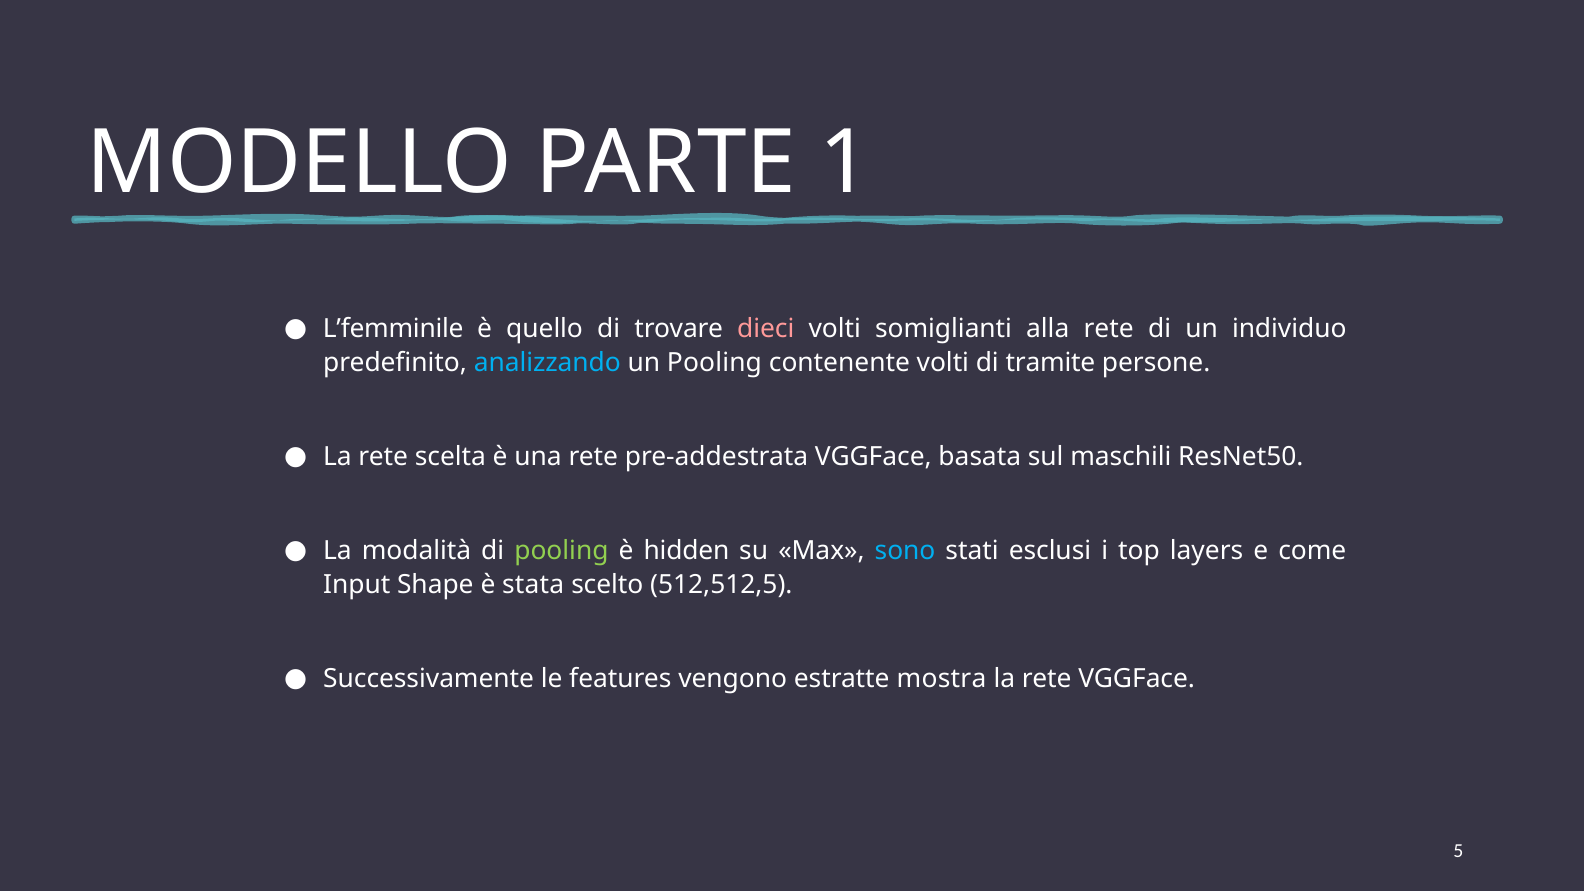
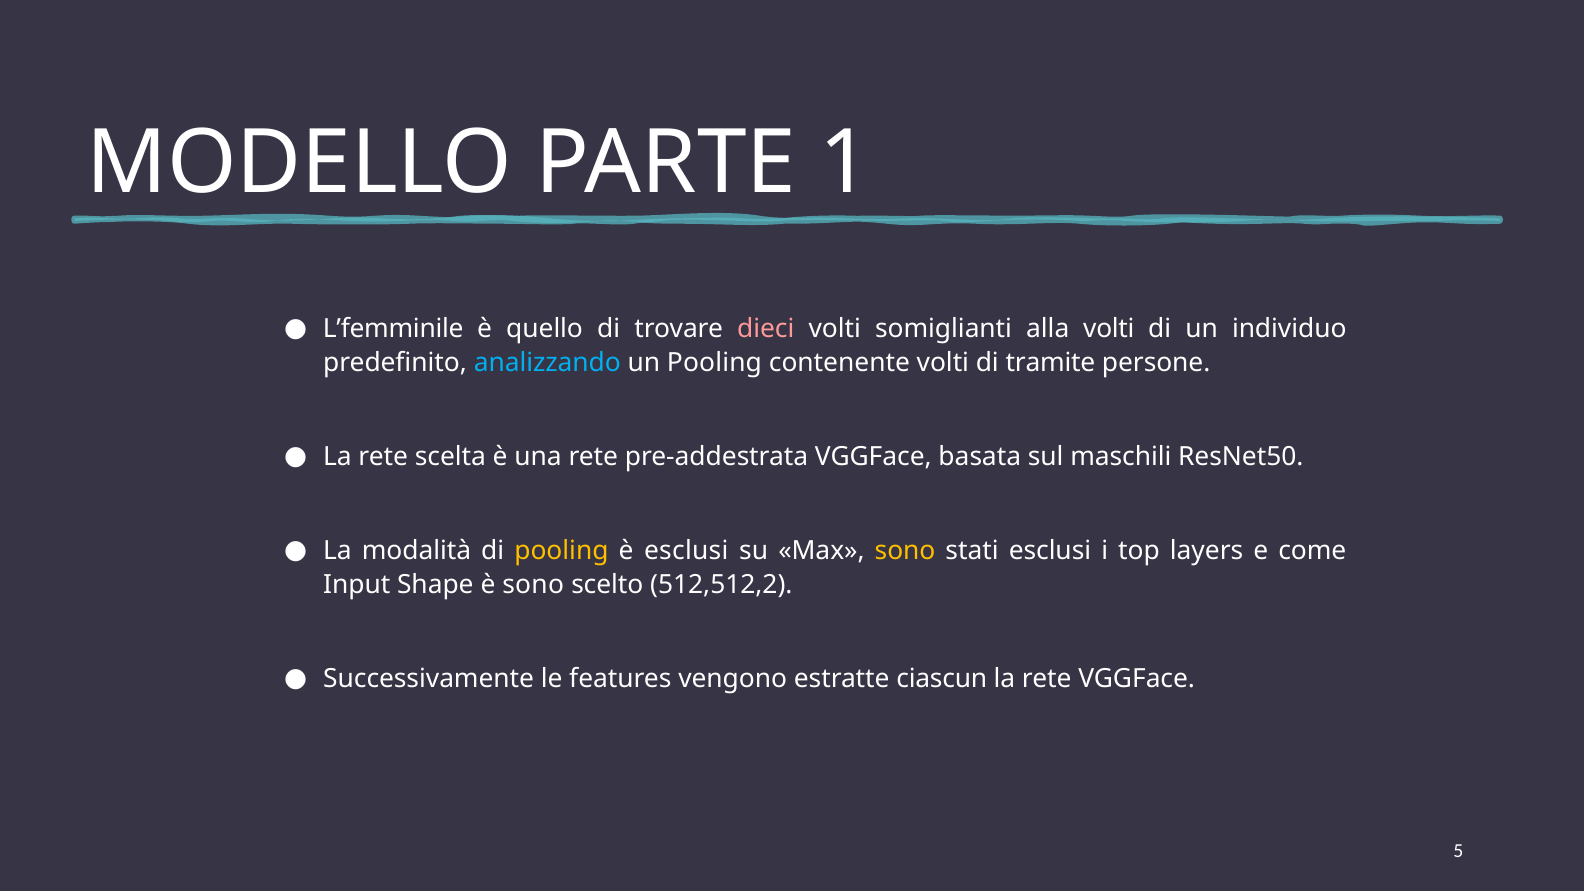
alla rete: rete -> volti
pooling at (561, 551) colour: light green -> yellow
è hidden: hidden -> esclusi
sono at (905, 551) colour: light blue -> yellow
è stata: stata -> sono
512,512,5: 512,512,5 -> 512,512,2
mostra: mostra -> ciascun
